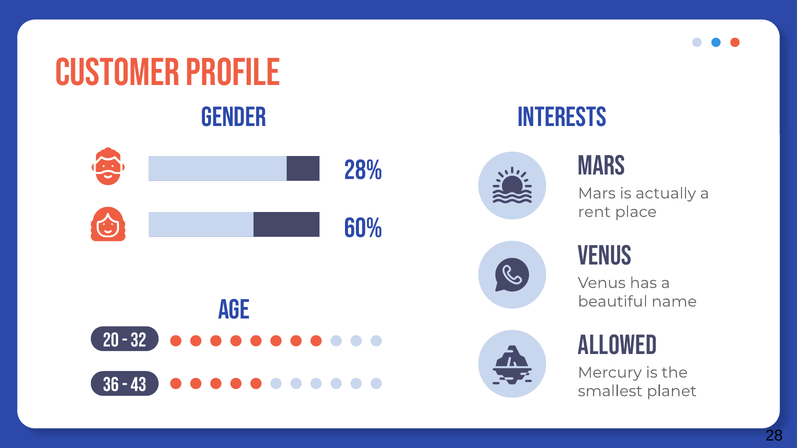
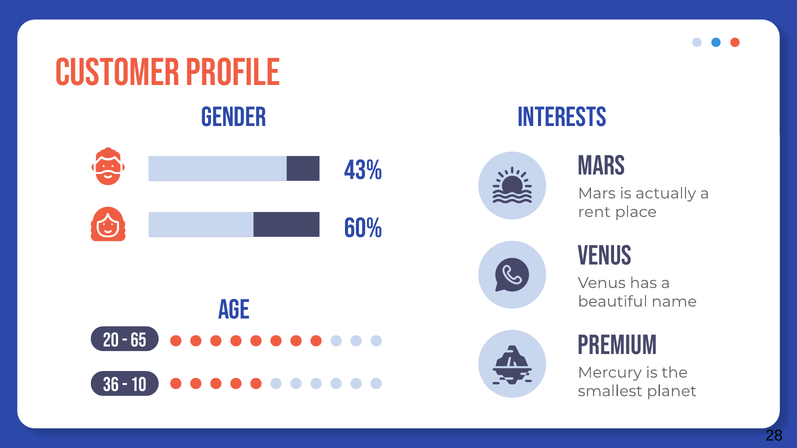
28%: 28% -> 43%
32: 32 -> 65
allowed: allowed -> premium
43: 43 -> 10
